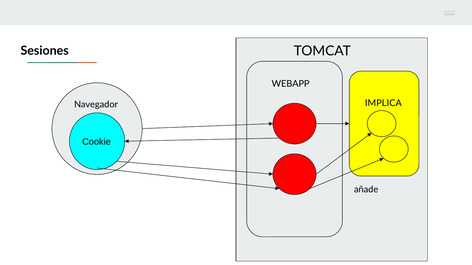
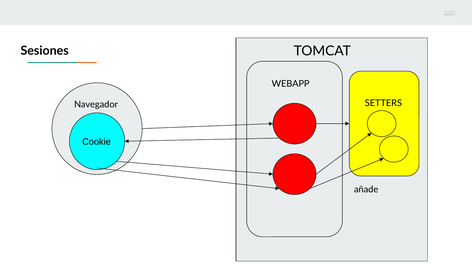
IMPLICA: IMPLICA -> SETTERS
